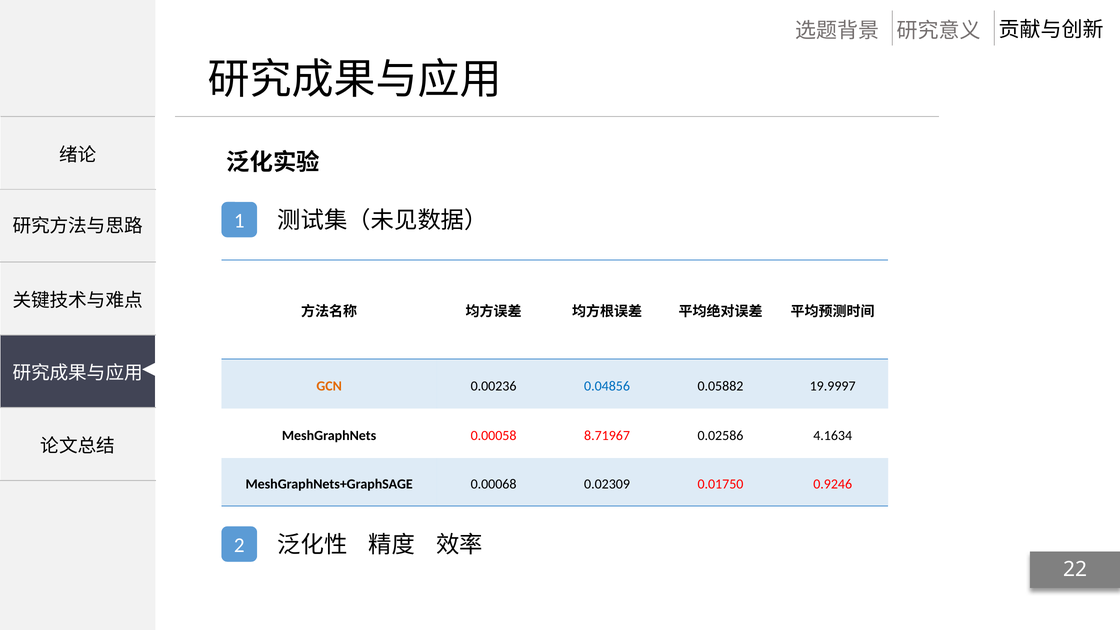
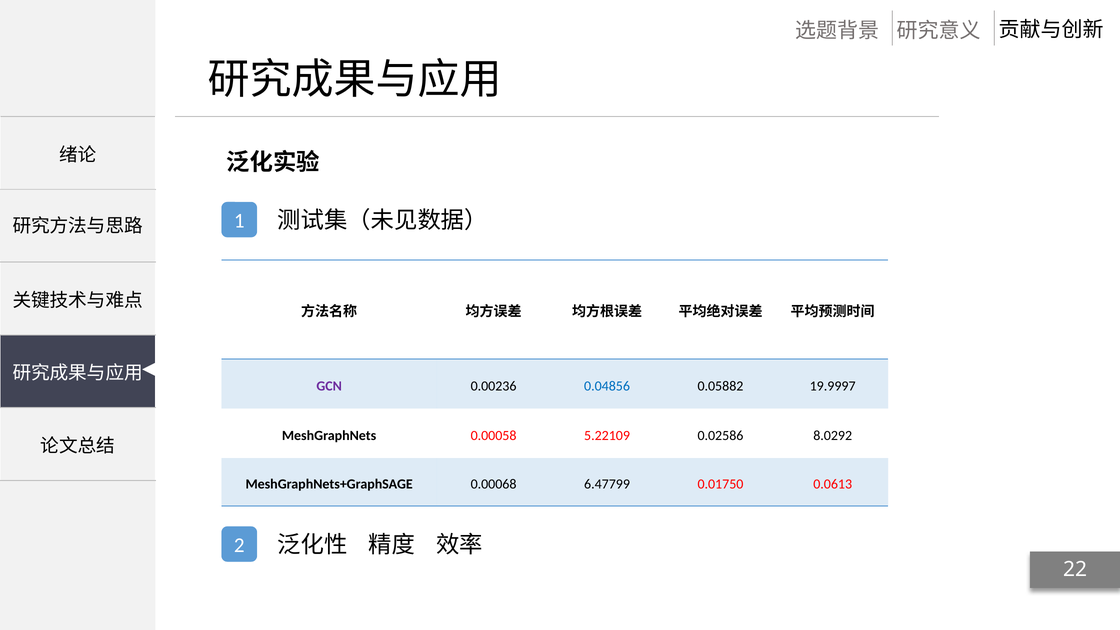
GCN colour: orange -> purple
8.71967: 8.71967 -> 5.22109
4.1634: 4.1634 -> 8.0292
0.02309: 0.02309 -> 6.47799
0.9246: 0.9246 -> 0.0613
